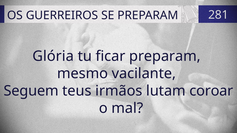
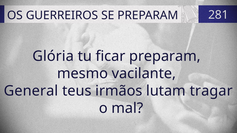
Seguem: Seguem -> General
coroar: coroar -> tragar
